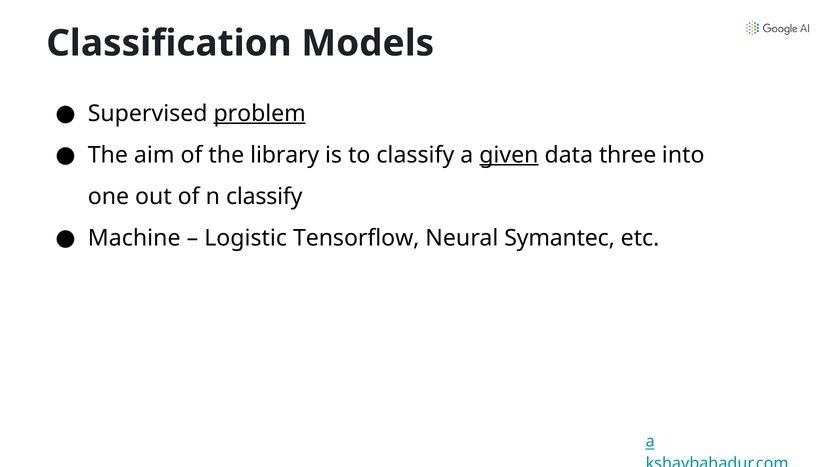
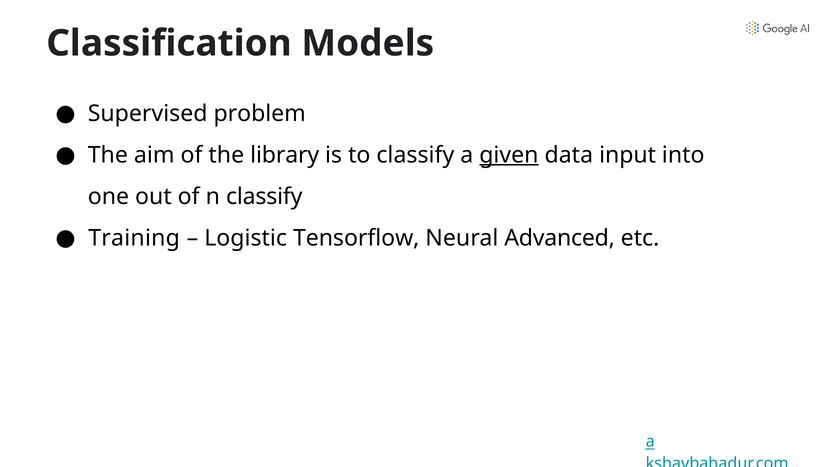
problem underline: present -> none
three: three -> input
Machine: Machine -> Training
Symantec: Symantec -> Advanced
